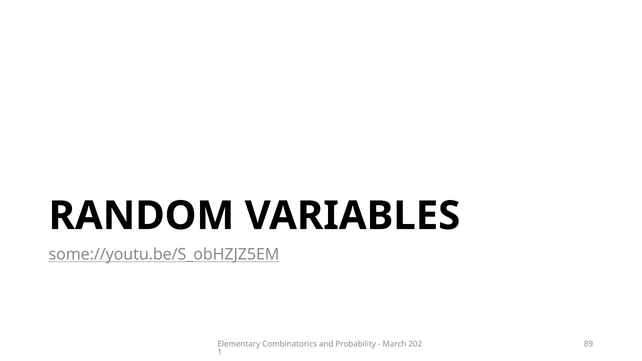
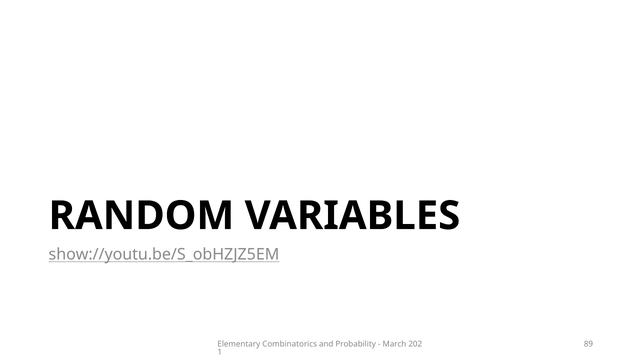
some://youtu.be/S_obHZJZ5EM: some://youtu.be/S_obHZJZ5EM -> show://youtu.be/S_obHZJZ5EM
